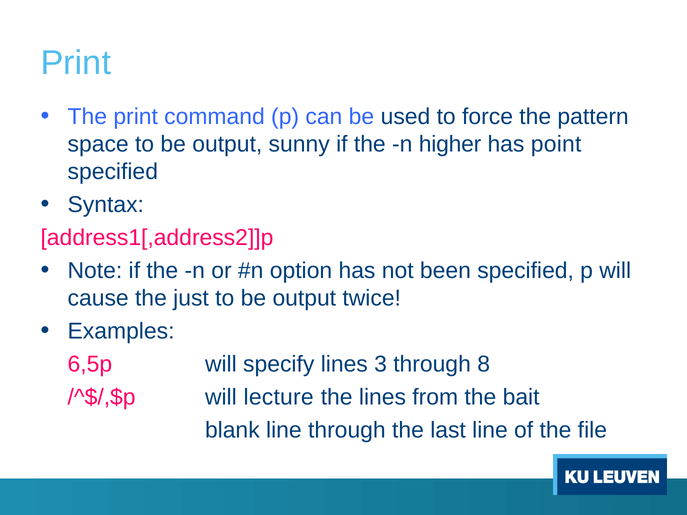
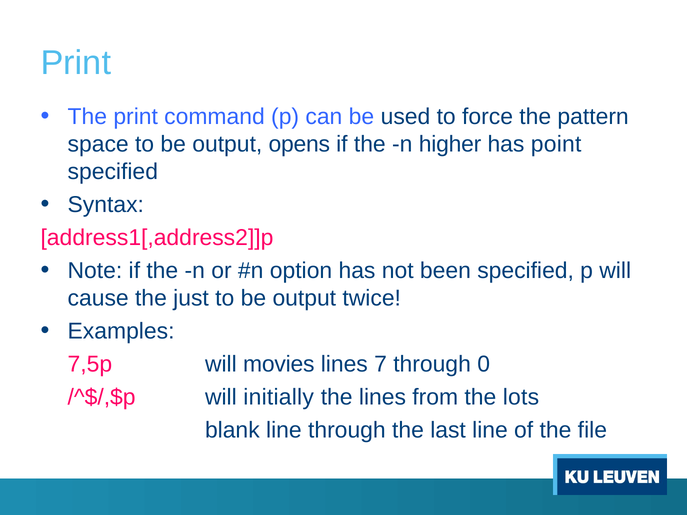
sunny: sunny -> opens
6,5p: 6,5p -> 7,5p
specify: specify -> movies
3: 3 -> 7
8: 8 -> 0
lecture: lecture -> initially
bait: bait -> lots
